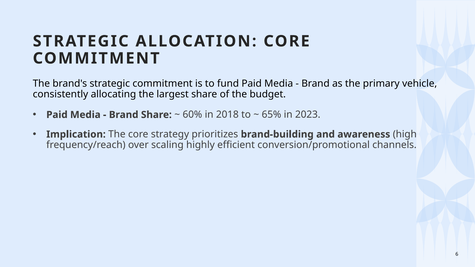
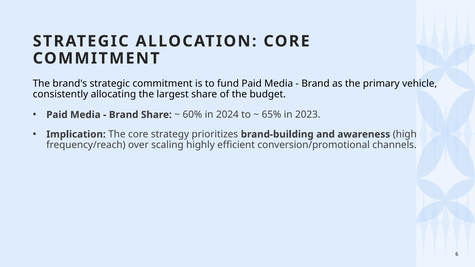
2018: 2018 -> 2024
